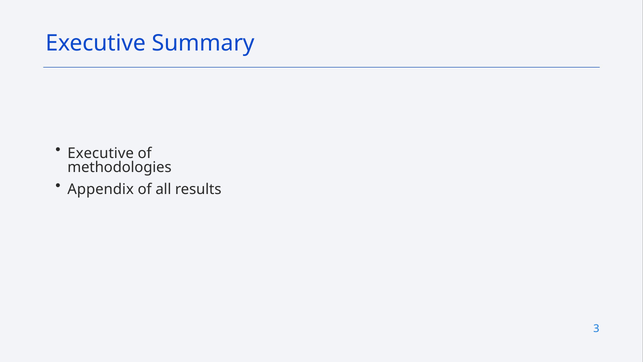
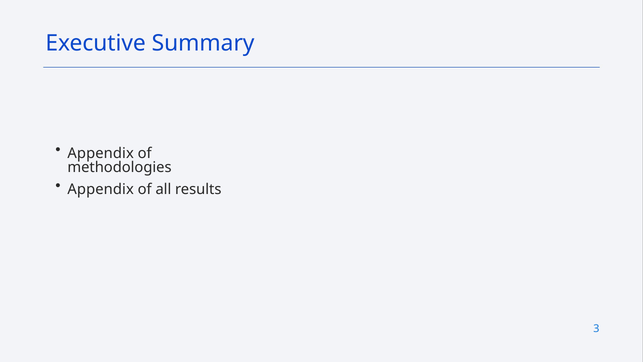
Executive at (101, 153): Executive -> Appendix
